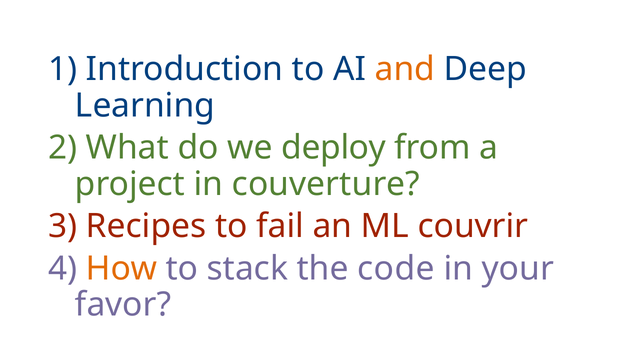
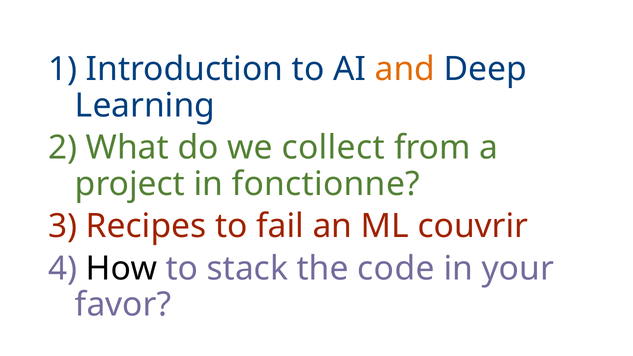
deploy: deploy -> collect
couverture: couverture -> fonctionne
How colour: orange -> black
